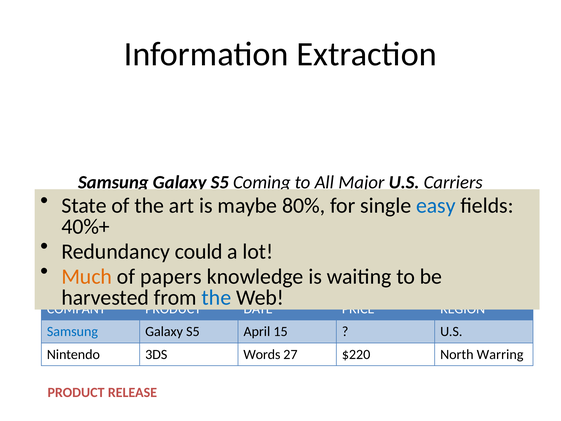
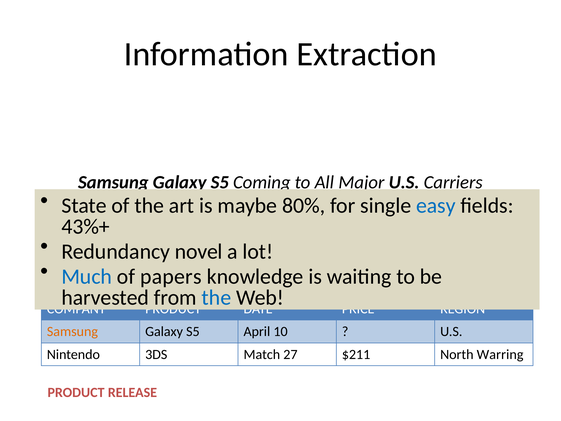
40%+: 40%+ -> 43%+
could: could -> novel
Much colour: orange -> blue
Samsung at (72, 331) colour: blue -> orange
15: 15 -> 10
Words: Words -> Match
$220: $220 -> $211
